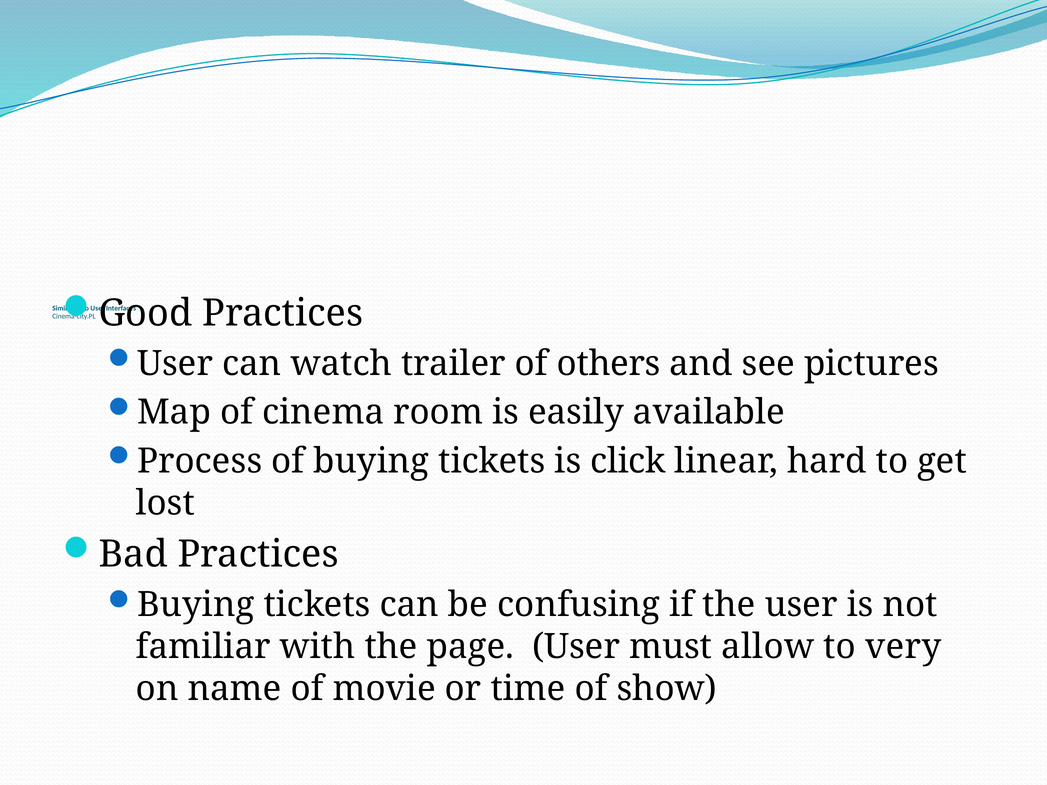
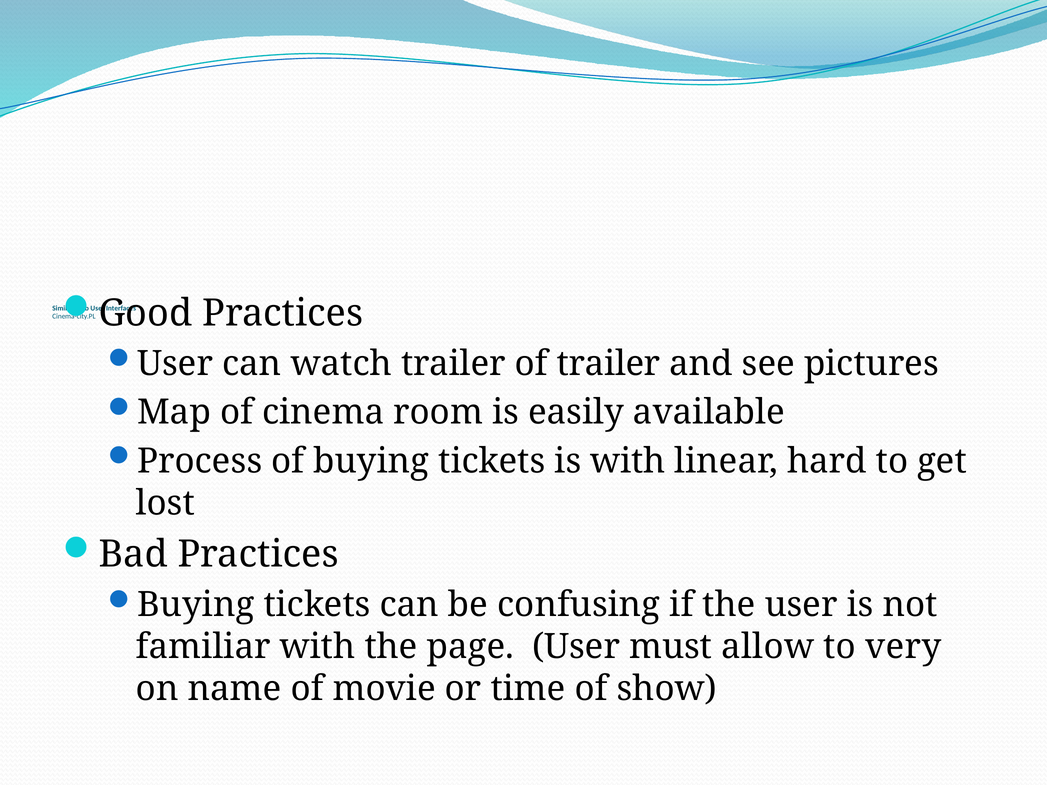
of others: others -> trailer
is click: click -> with
